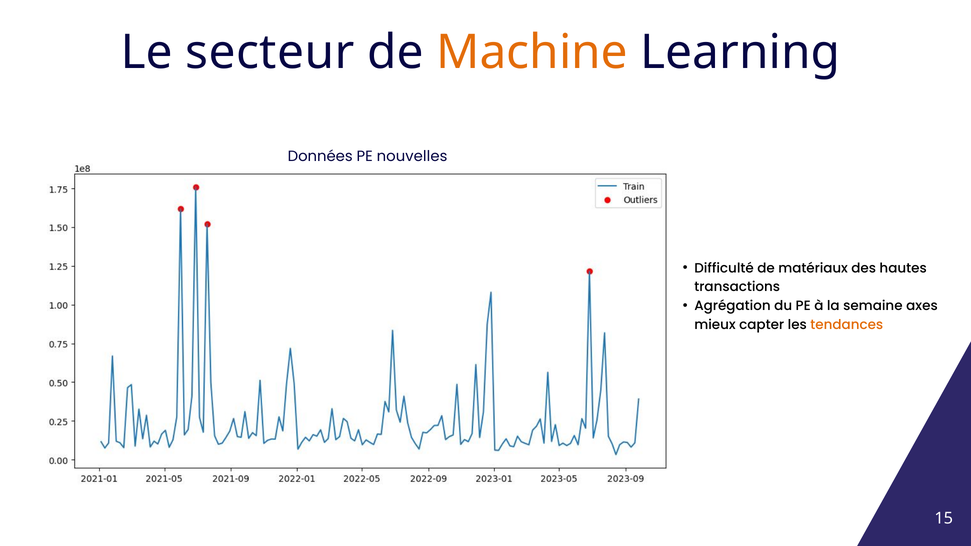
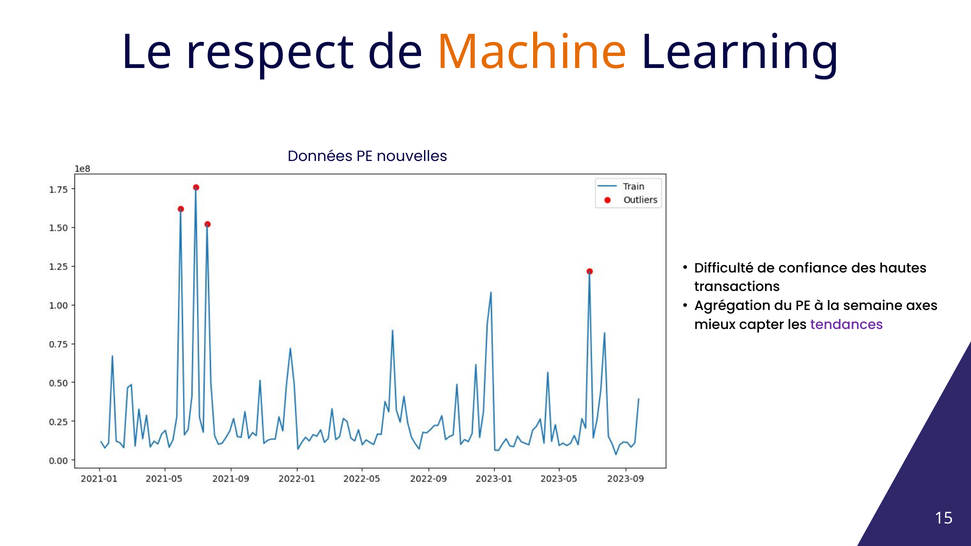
secteur: secteur -> respect
matériaux: matériaux -> confiance
tendances colour: orange -> purple
